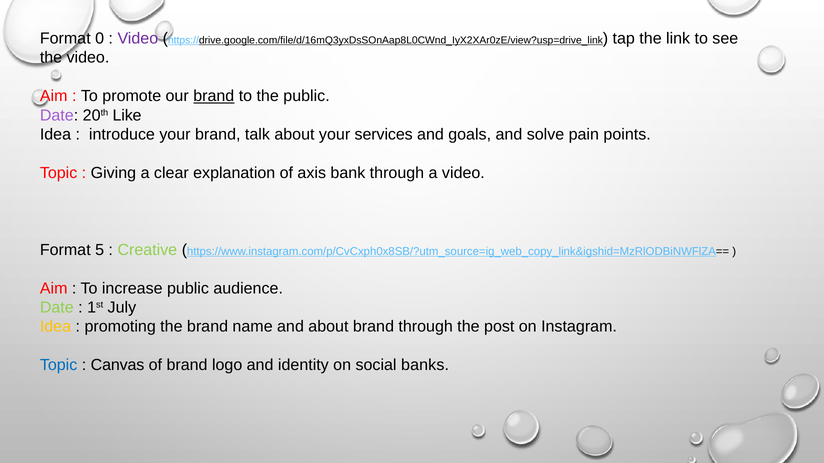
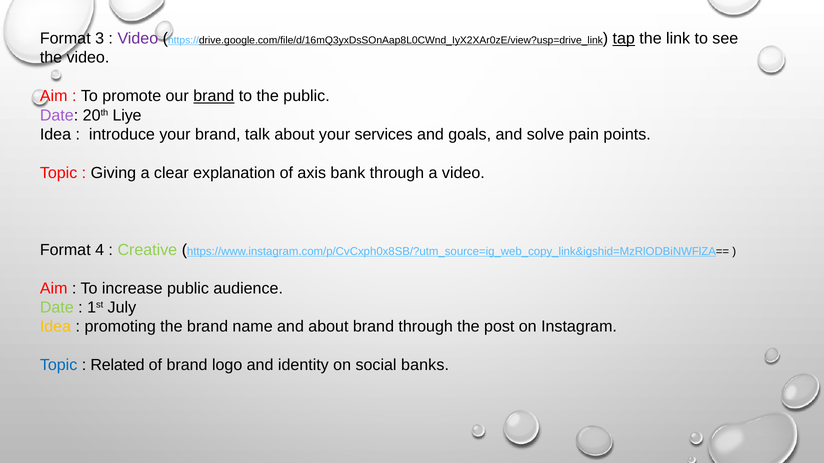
0: 0 -> 3
tap underline: none -> present
Like: Like -> Liye
5: 5 -> 4
Canvas: Canvas -> Related
